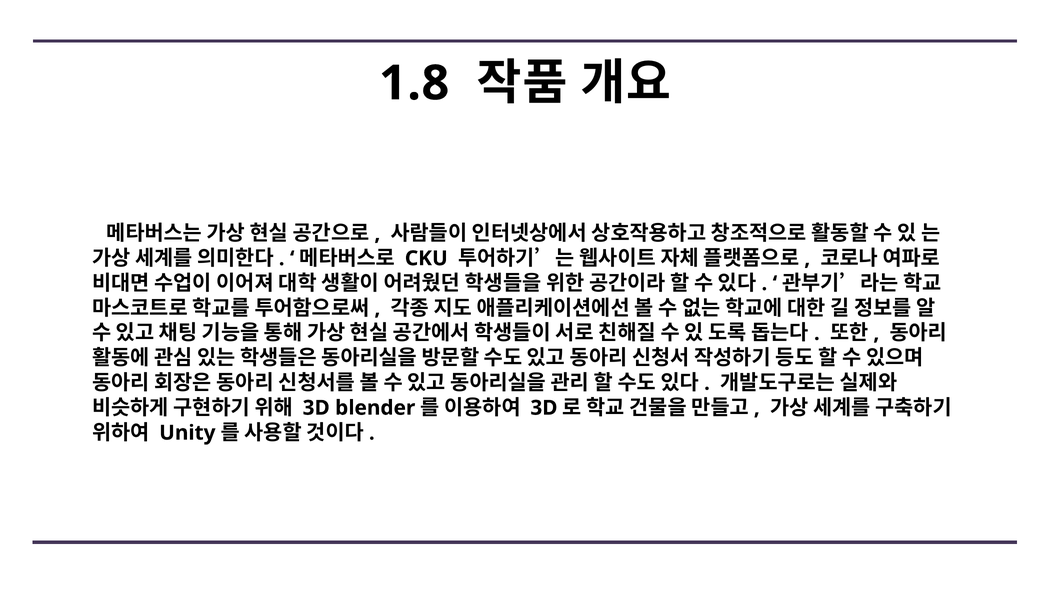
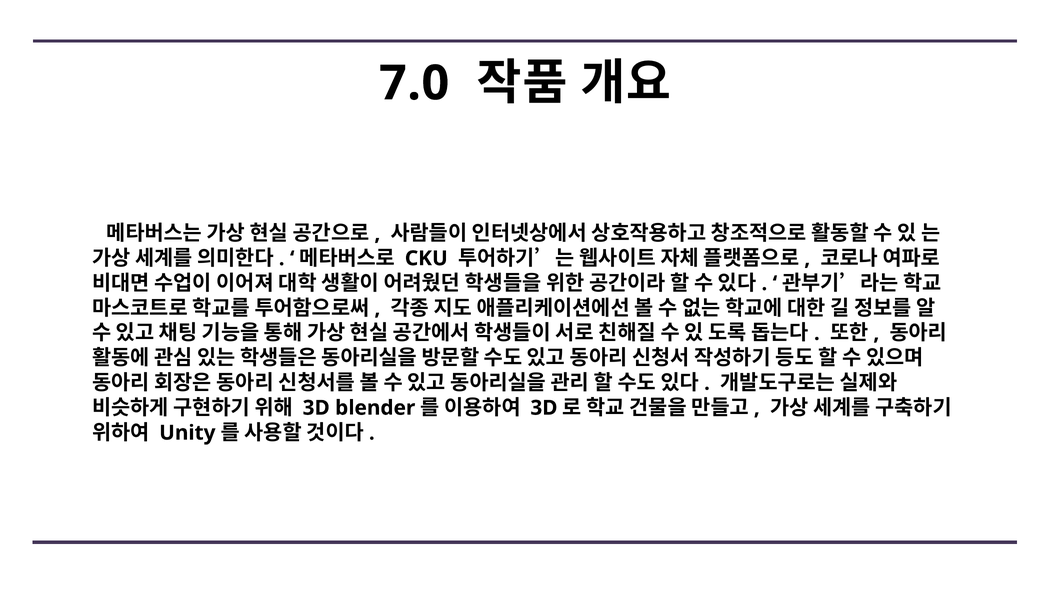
1.8: 1.8 -> 7.0
